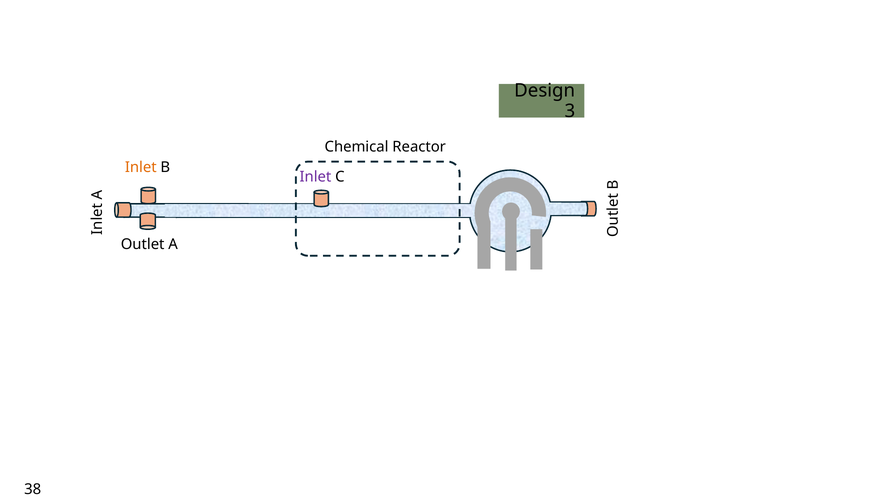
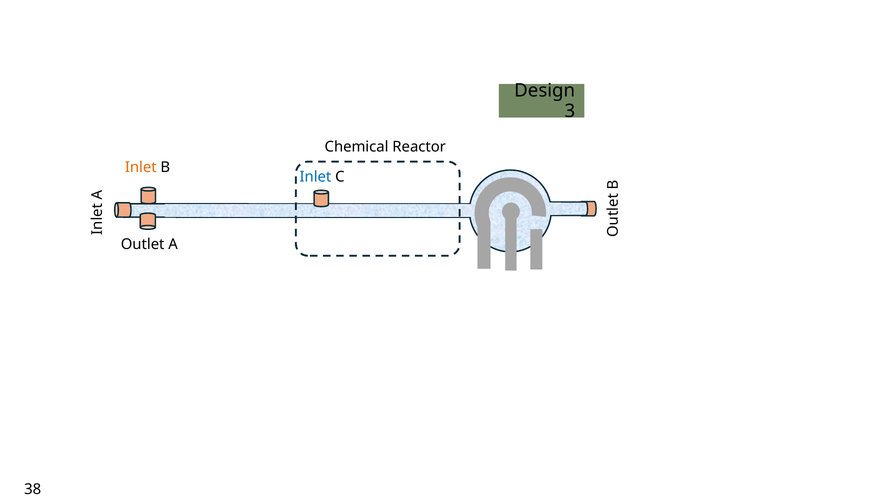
Inlet at (315, 177) colour: purple -> blue
